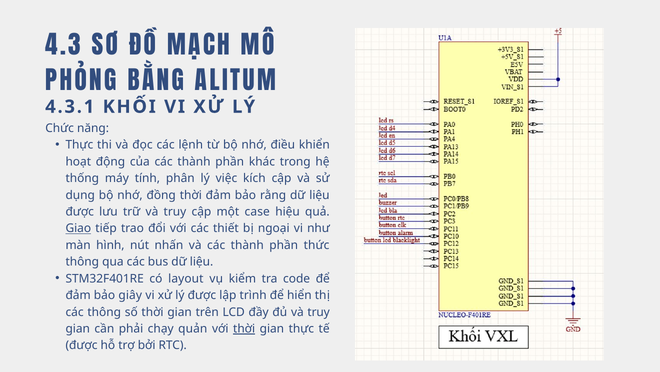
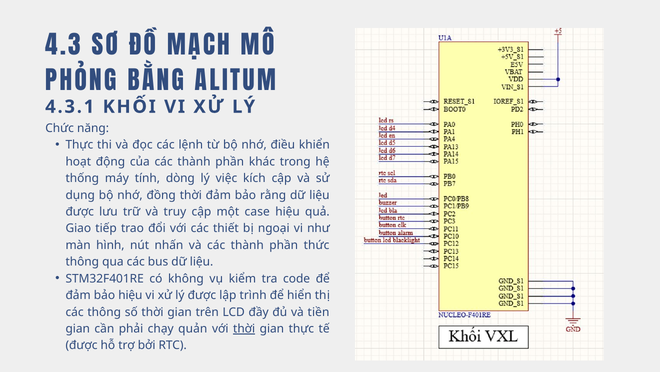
phân: phân -> dòng
Giao underline: present -> none
layout: layout -> không
bảo giây: giây -> hiệu
đủ và truy: truy -> tiền
